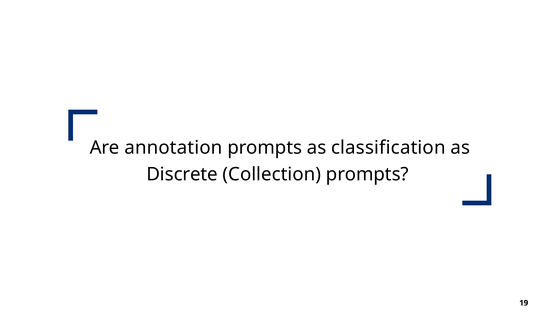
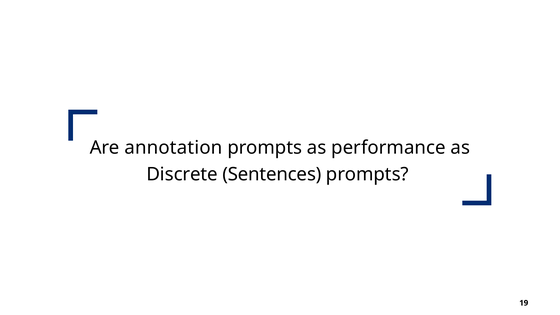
classification: classification -> performance
Collection: Collection -> Sentences
